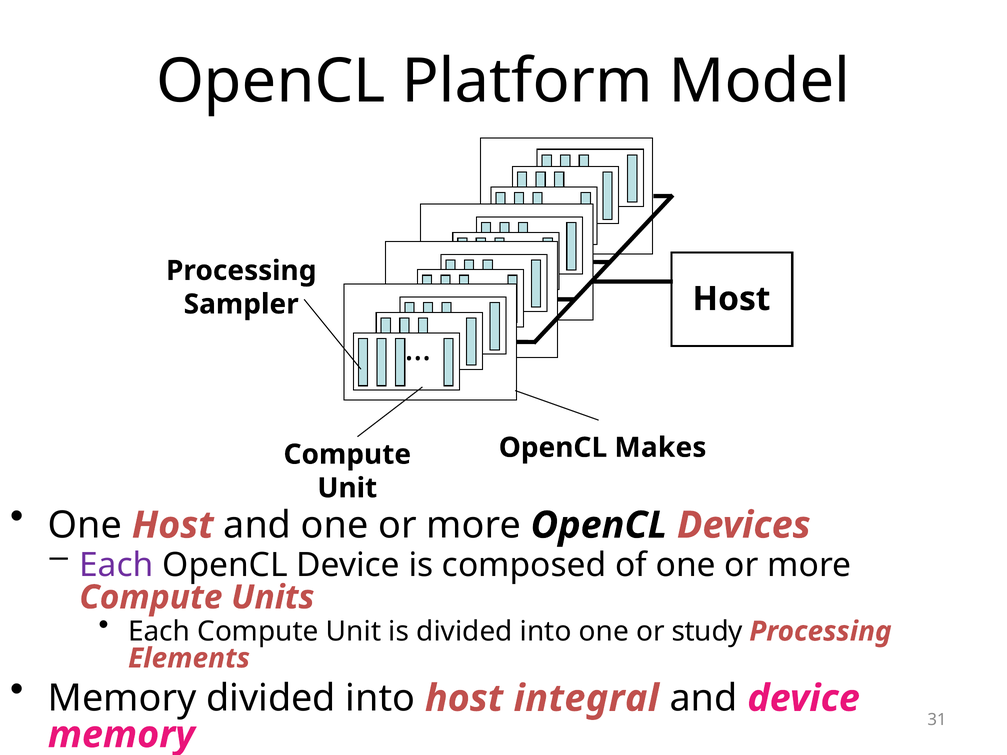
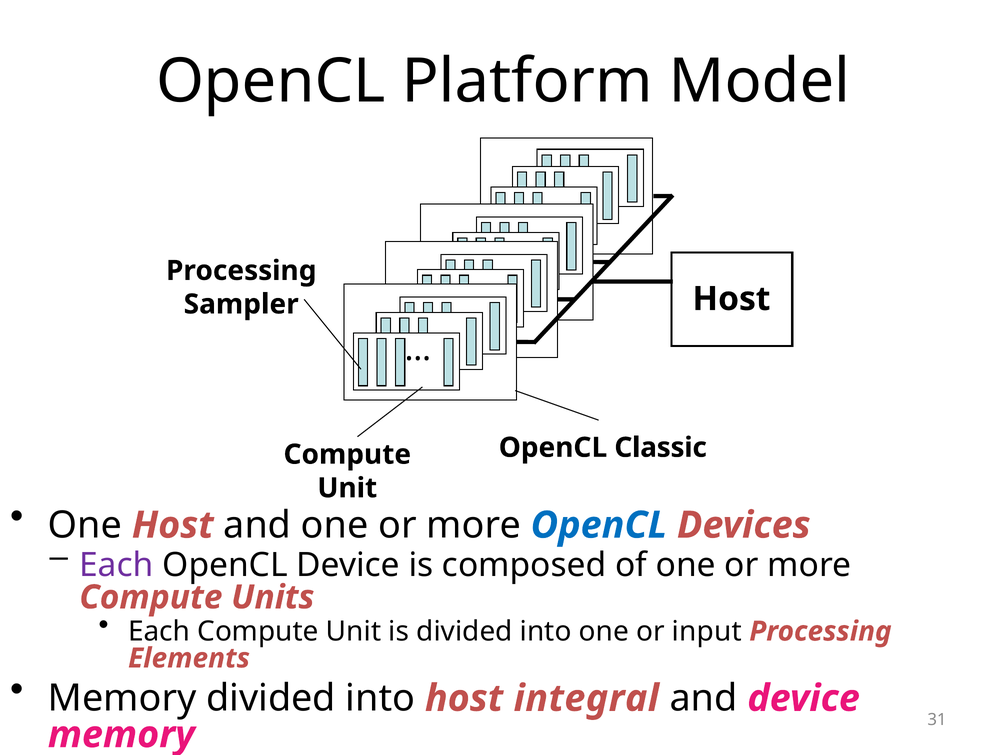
Makes: Makes -> Classic
OpenCL at (599, 525) colour: black -> blue
study: study -> input
